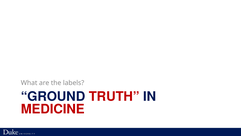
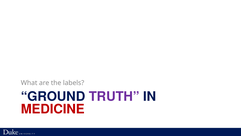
TRUTH colour: red -> purple
